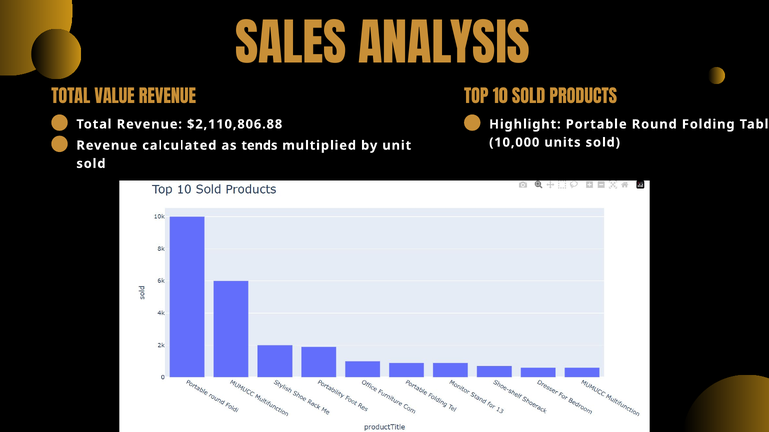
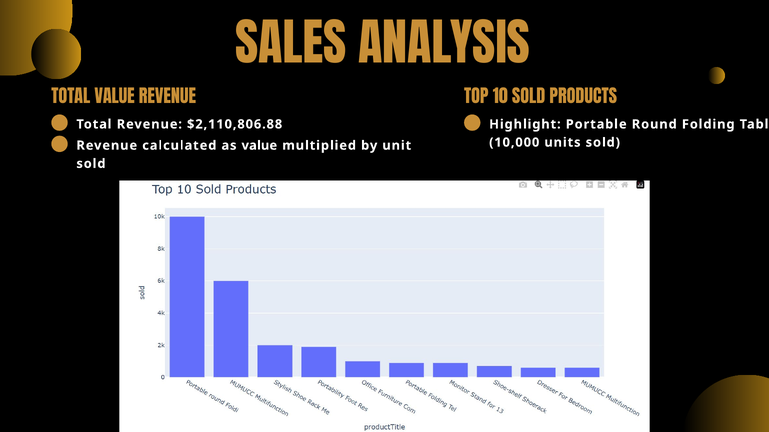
as tends: tends -> value
